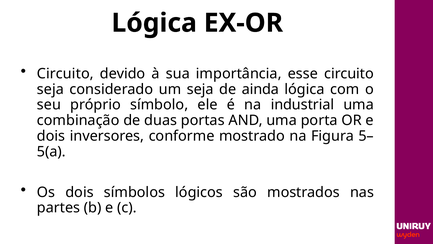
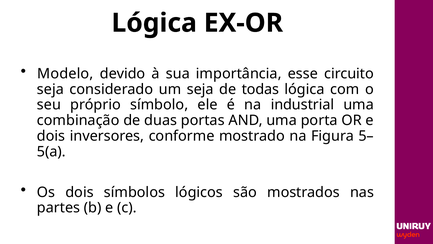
Circuito at (65, 74): Circuito -> Modelo
ainda: ainda -> todas
